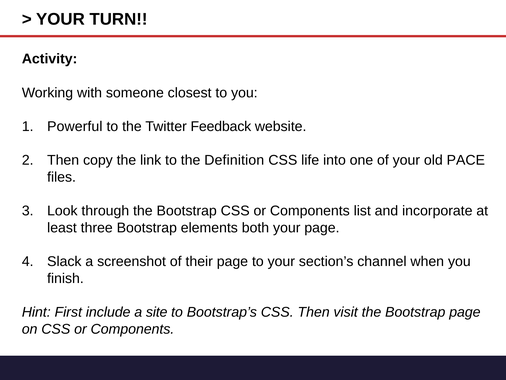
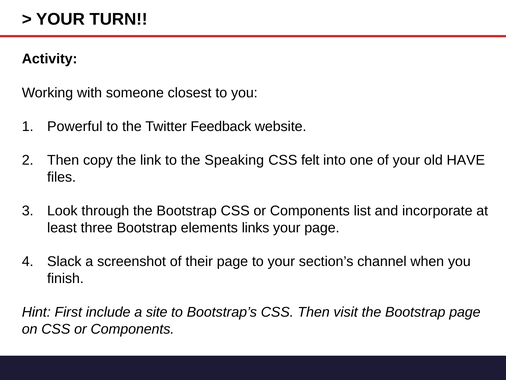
Definition: Definition -> Speaking
life: life -> felt
PACE: PACE -> HAVE
both: both -> links
